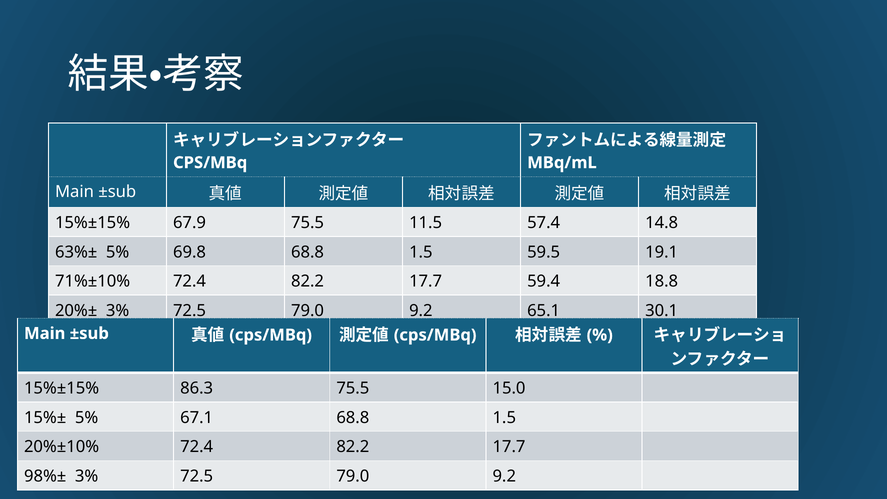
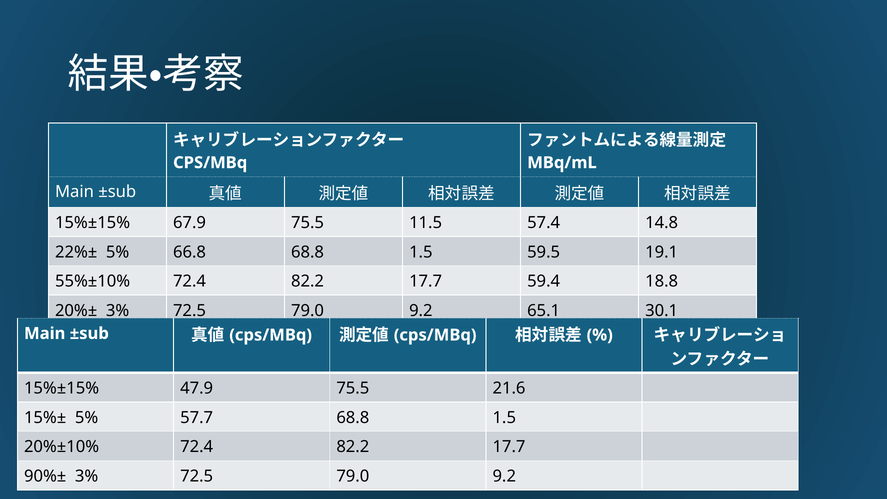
63%±: 63%± -> 22%±
69.8: 69.8 -> 66.8
71%±10%: 71%±10% -> 55%±10%
86.3: 86.3 -> 47.9
15.0: 15.0 -> 21.6
67.1: 67.1 -> 57.7
98%±: 98%± -> 90%±
